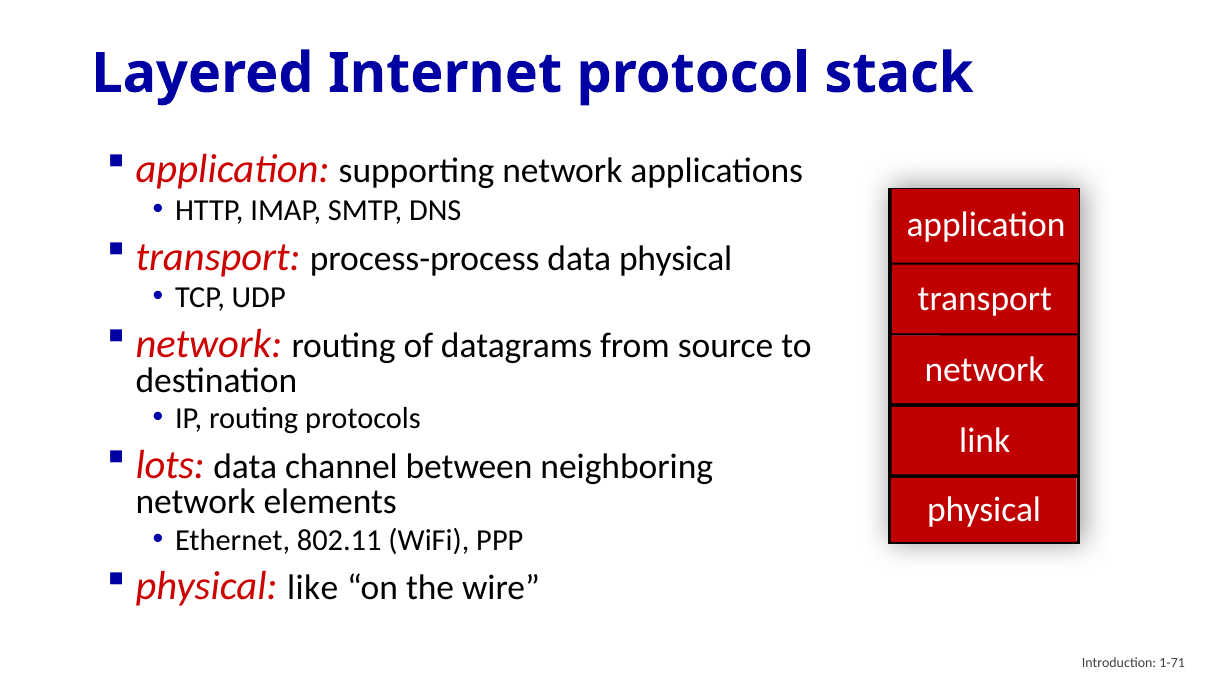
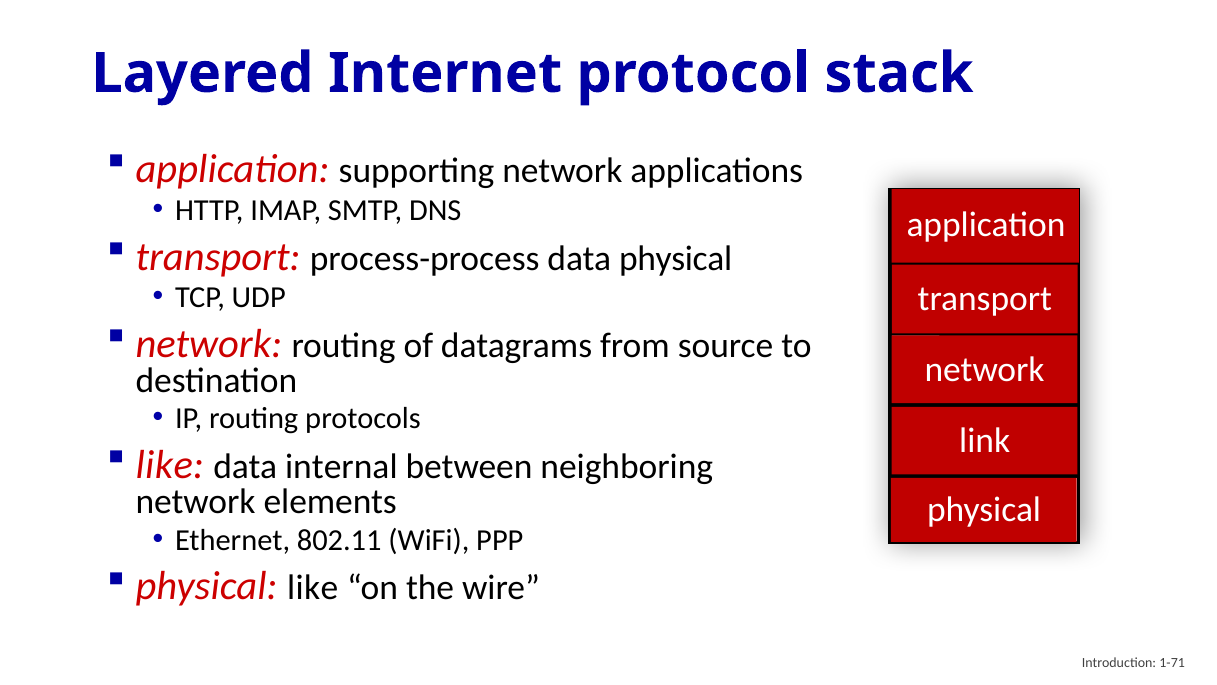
lots at (170, 465): lots -> like
channel: channel -> internal
